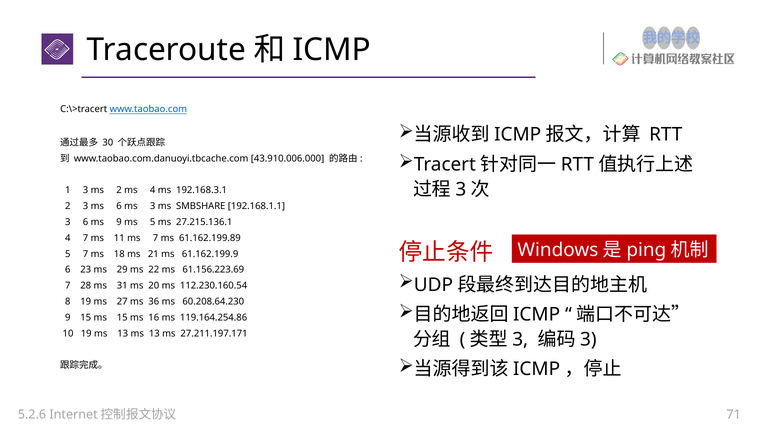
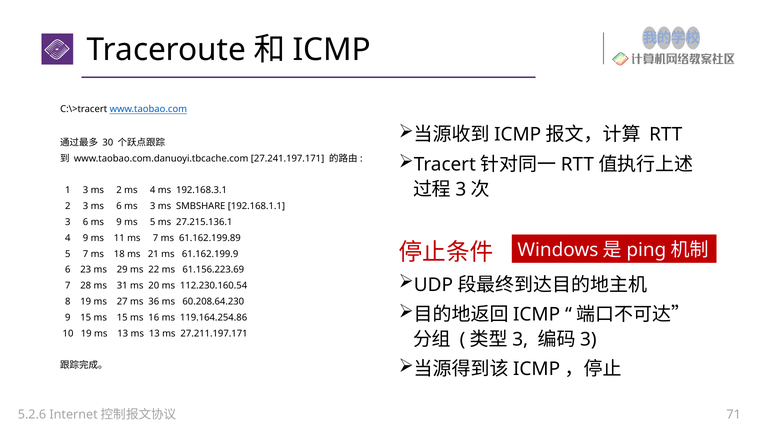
43.910.006.000: 43.910.006.000 -> 27.241.197.171
4 7: 7 -> 9
